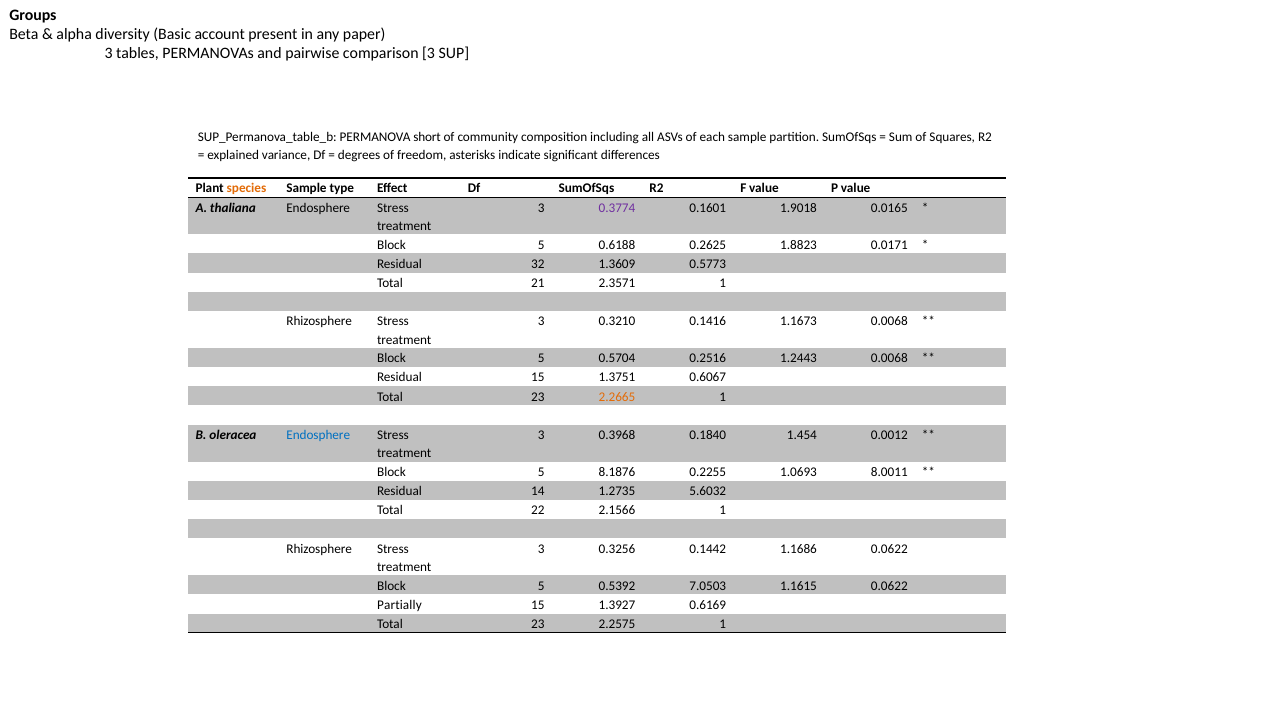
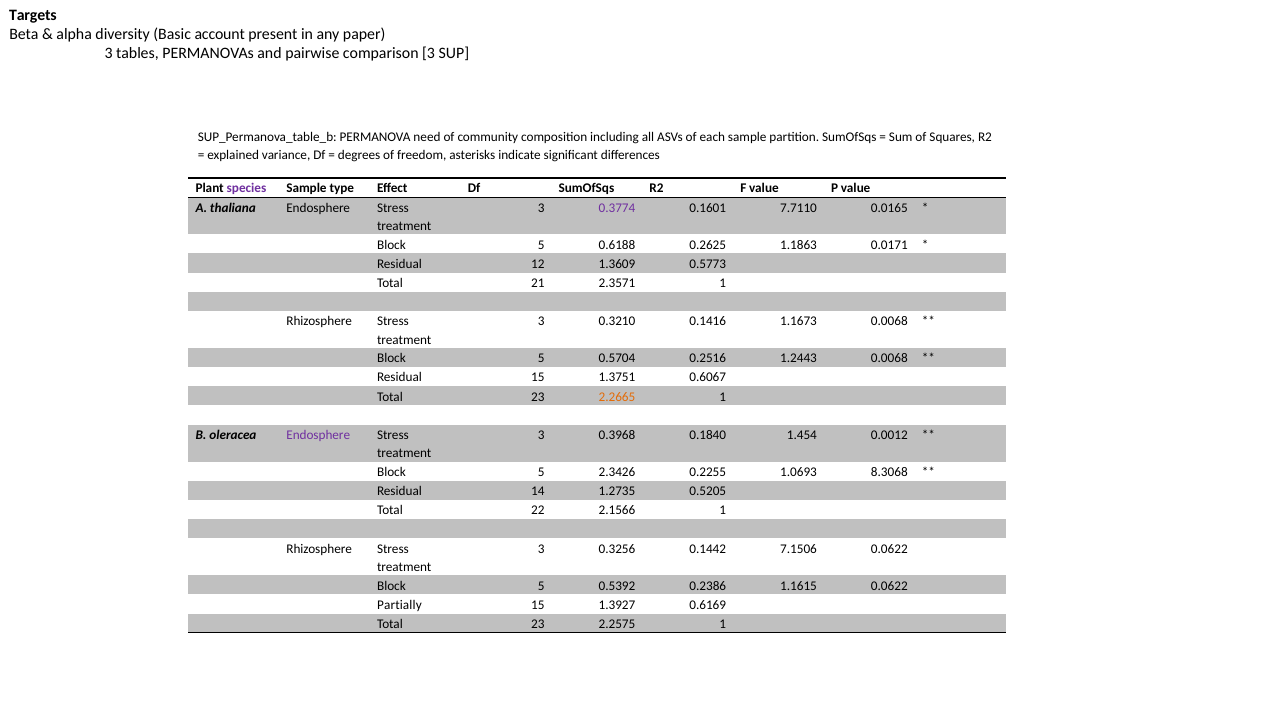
Groups: Groups -> Targets
short: short -> need
species colour: orange -> purple
1.9018: 1.9018 -> 7.7110
1.8823: 1.8823 -> 1.1863
32: 32 -> 12
Endosphere at (318, 435) colour: blue -> purple
8.1876: 8.1876 -> 2.3426
8.0011: 8.0011 -> 8.3068
5.6032: 5.6032 -> 0.5205
1.1686: 1.1686 -> 7.1506
7.0503: 7.0503 -> 0.2386
